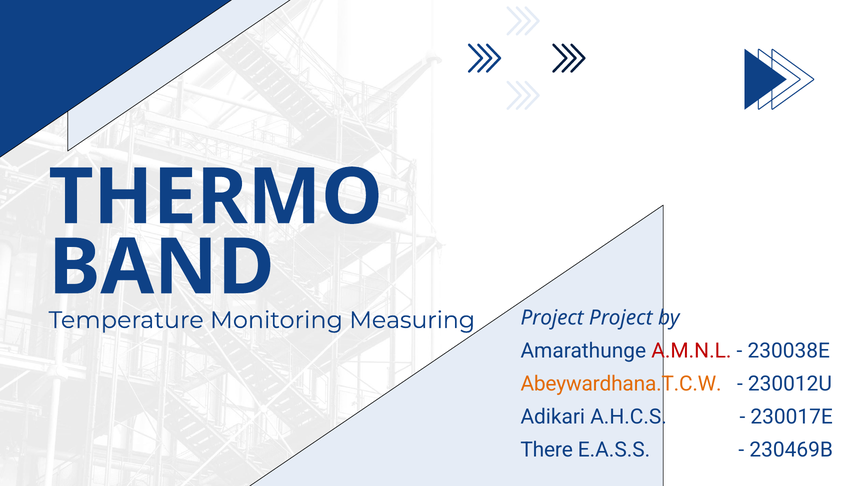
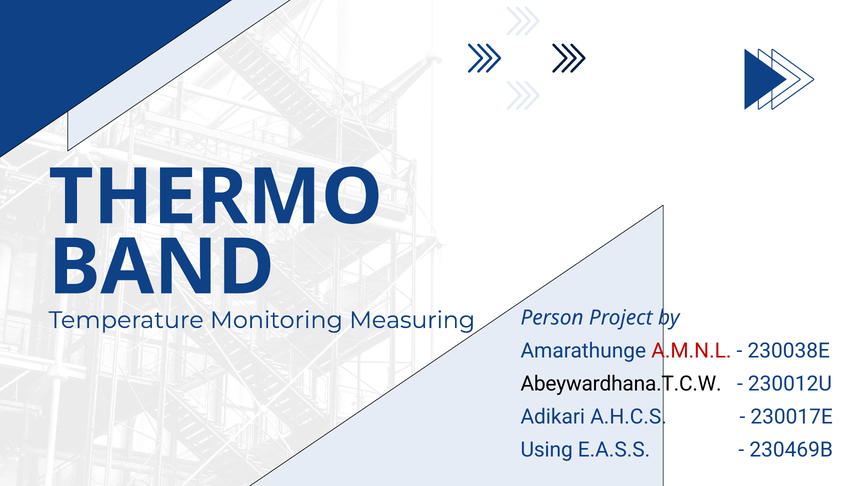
Project at (552, 317): Project -> Person
Abeywardhana.T.C.W colour: orange -> black
There: There -> Using
